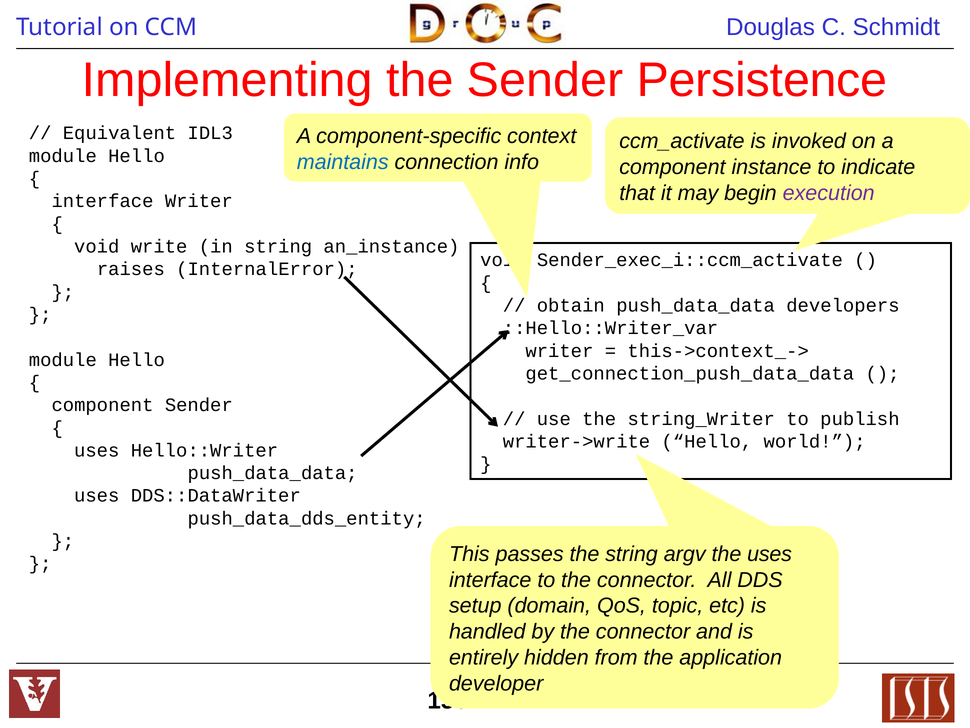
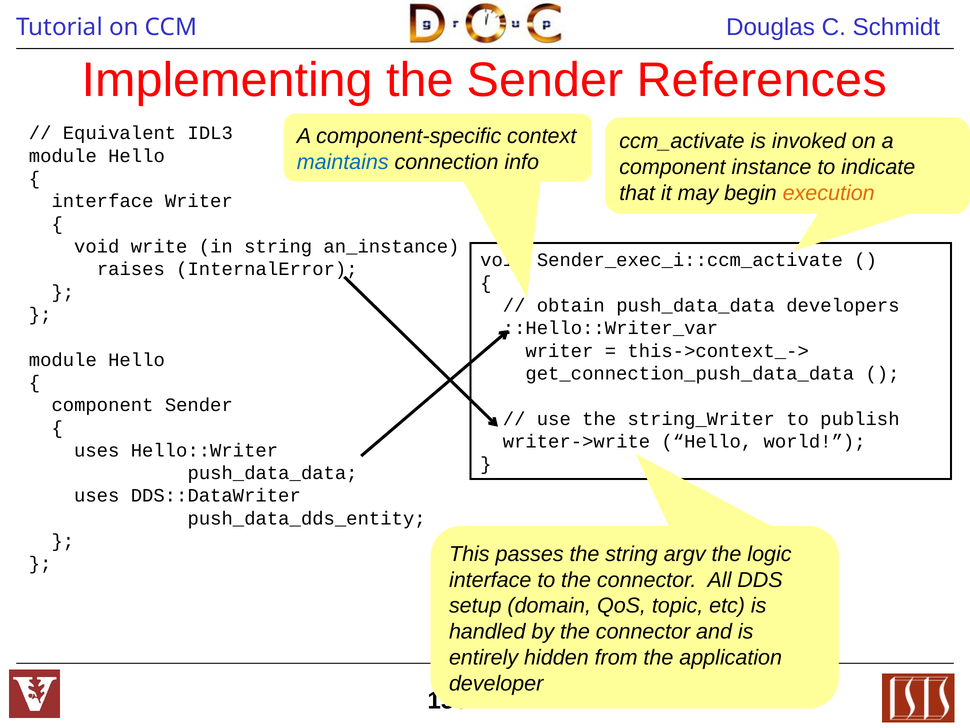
Persistence: Persistence -> References
execution colour: purple -> orange
the uses: uses -> logic
